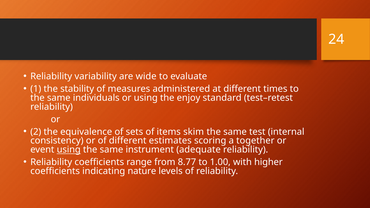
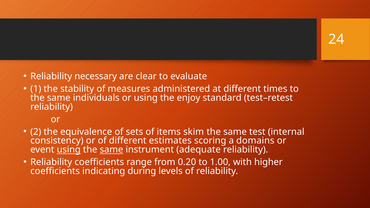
variability: variability -> necessary
wide: wide -> clear
together: together -> domains
same at (111, 150) underline: none -> present
8.77: 8.77 -> 0.20
nature: nature -> during
